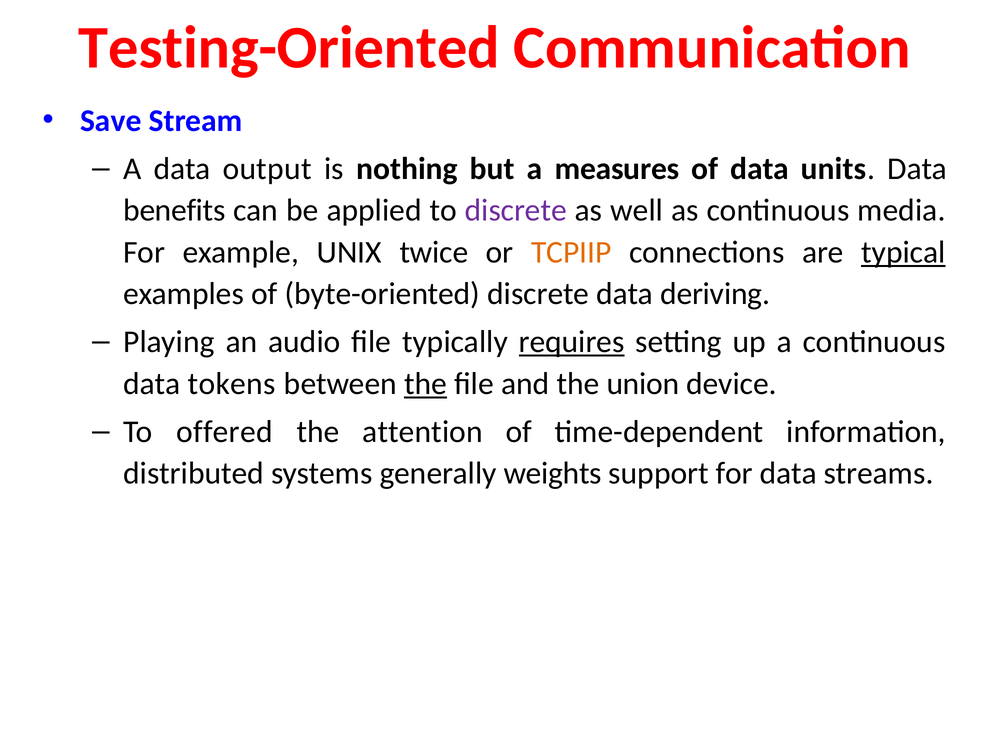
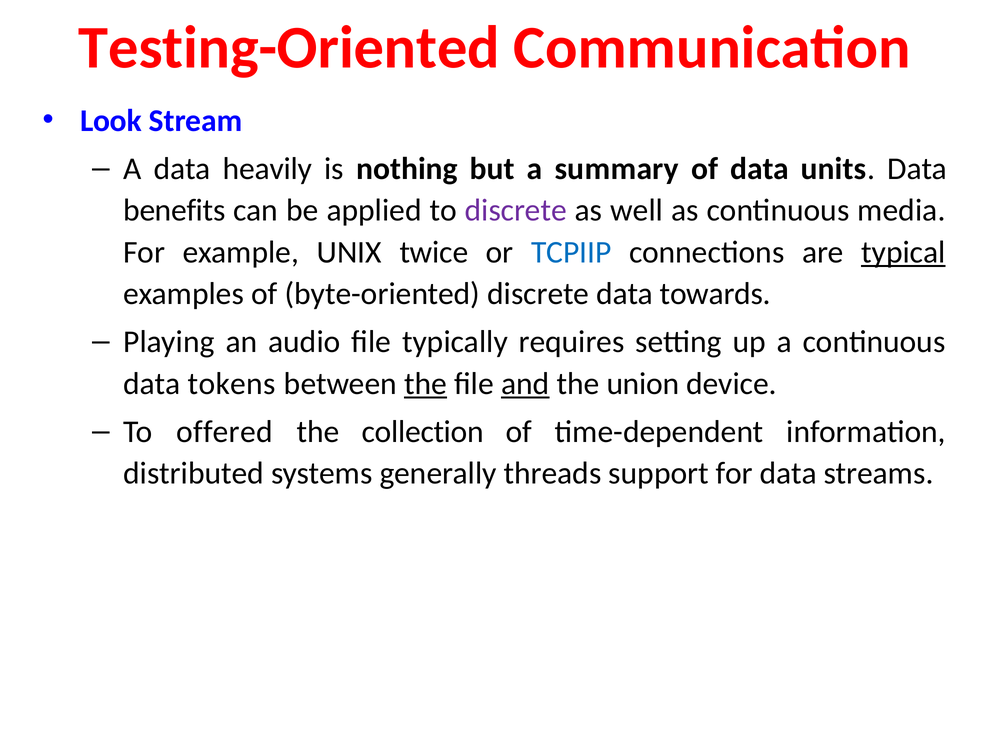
Save: Save -> Look
output: output -> heavily
measures: measures -> summary
TCPIIP colour: orange -> blue
deriving: deriving -> towards
requires underline: present -> none
and underline: none -> present
attention: attention -> collection
weights: weights -> threads
